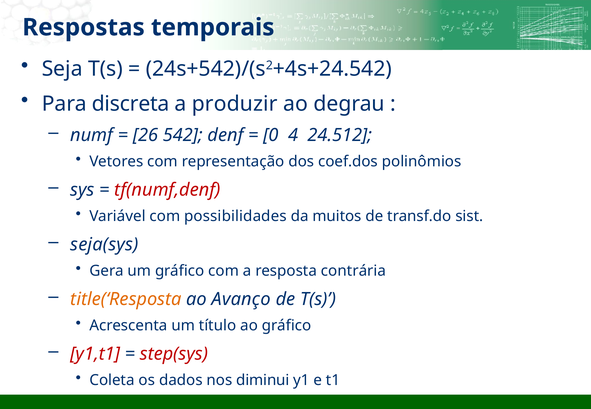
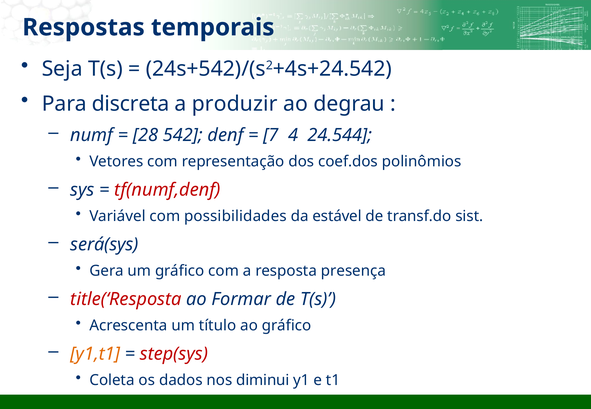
26: 26 -> 28
0: 0 -> 7
24.512: 24.512 -> 24.544
muitos: muitos -> estável
seja(sys: seja(sys -> será(sys
contrária: contrária -> presença
title(‘Resposta colour: orange -> red
Avanço: Avanço -> Formar
y1,t1 colour: red -> orange
